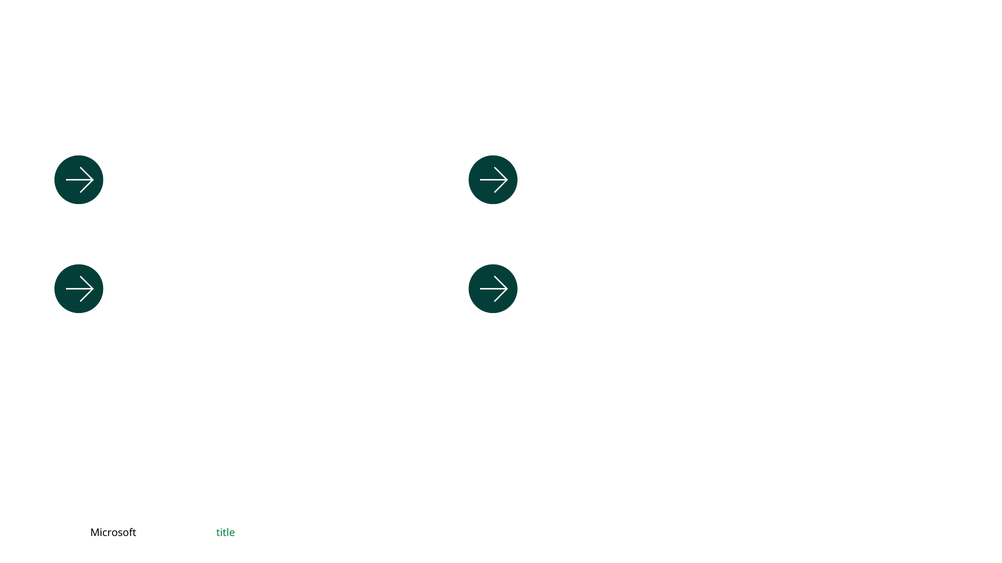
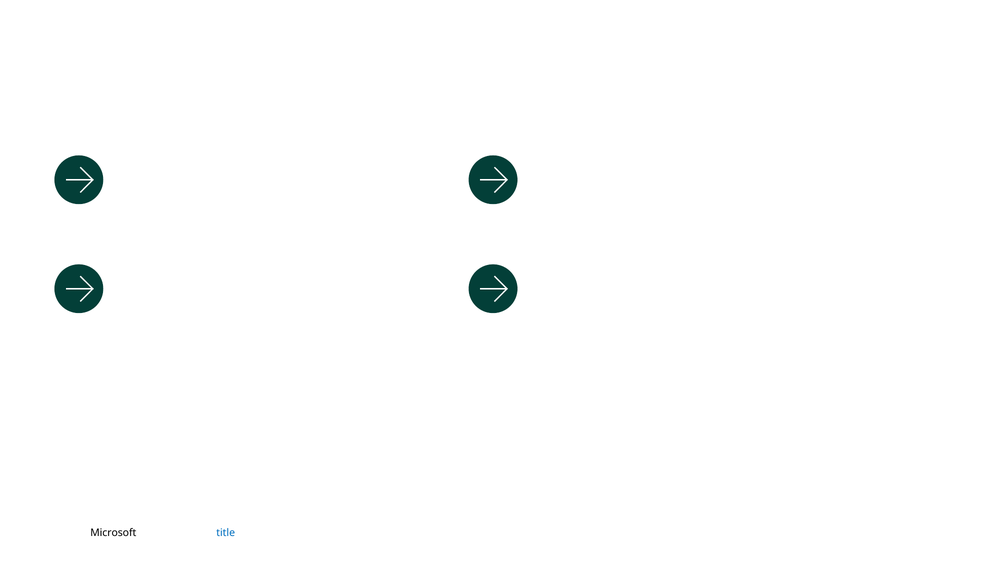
title colour: green -> blue
